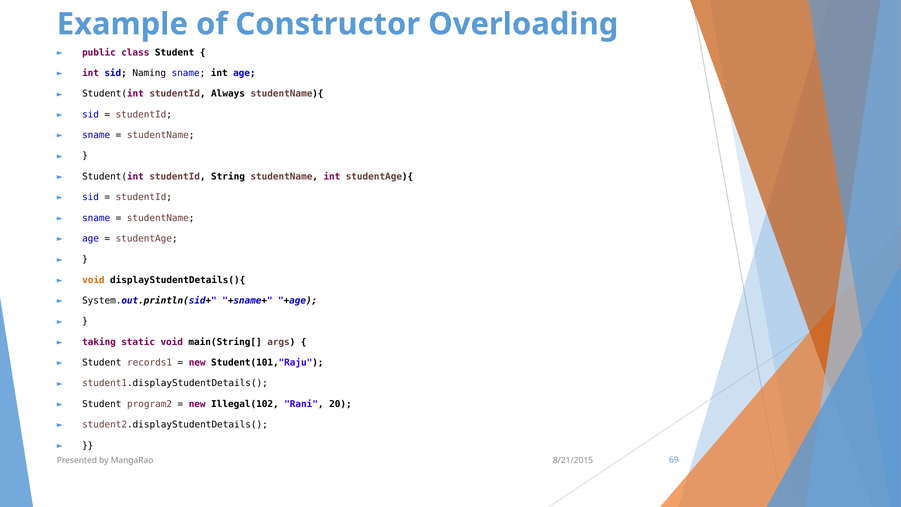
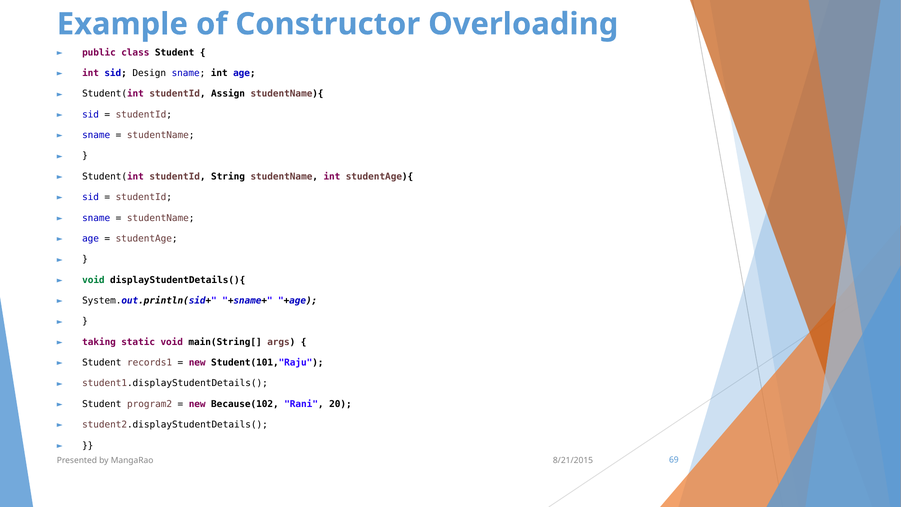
Naming: Naming -> Design
Always: Always -> Assign
void at (93, 280) colour: orange -> green
Illegal(102: Illegal(102 -> Because(102
